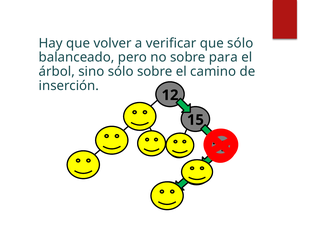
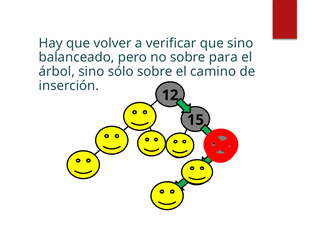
que sólo: sólo -> sino
